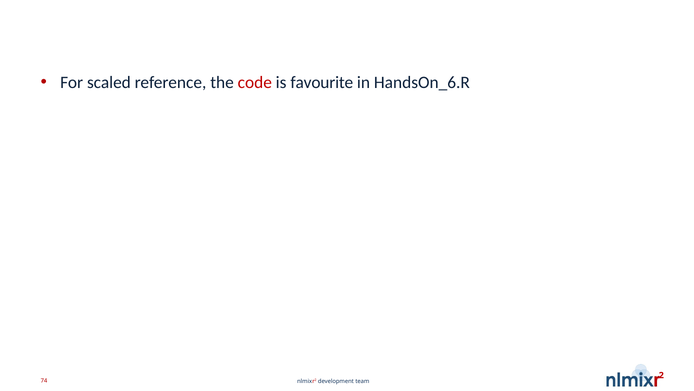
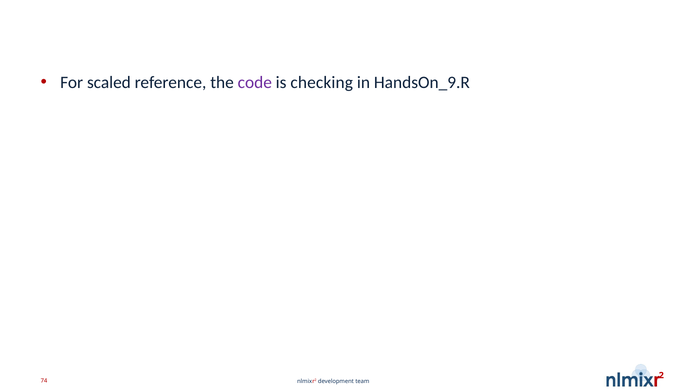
code colour: red -> purple
favourite: favourite -> checking
HandsOn_6.R: HandsOn_6.R -> HandsOn_9.R
